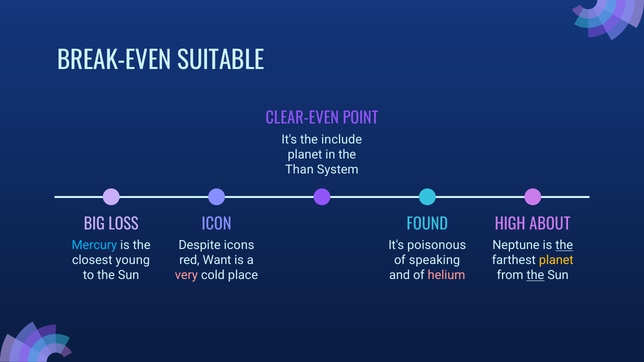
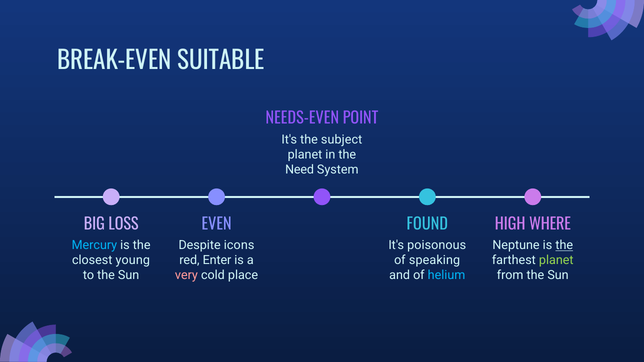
CLEAR-EVEN: CLEAR-EVEN -> NEEDS-EVEN
include: include -> subject
Than: Than -> Need
ICON: ICON -> EVEN
ABOUT: ABOUT -> WHERE
Want: Want -> Enter
planet at (556, 260) colour: yellow -> light green
helium colour: pink -> light blue
the at (535, 275) underline: present -> none
